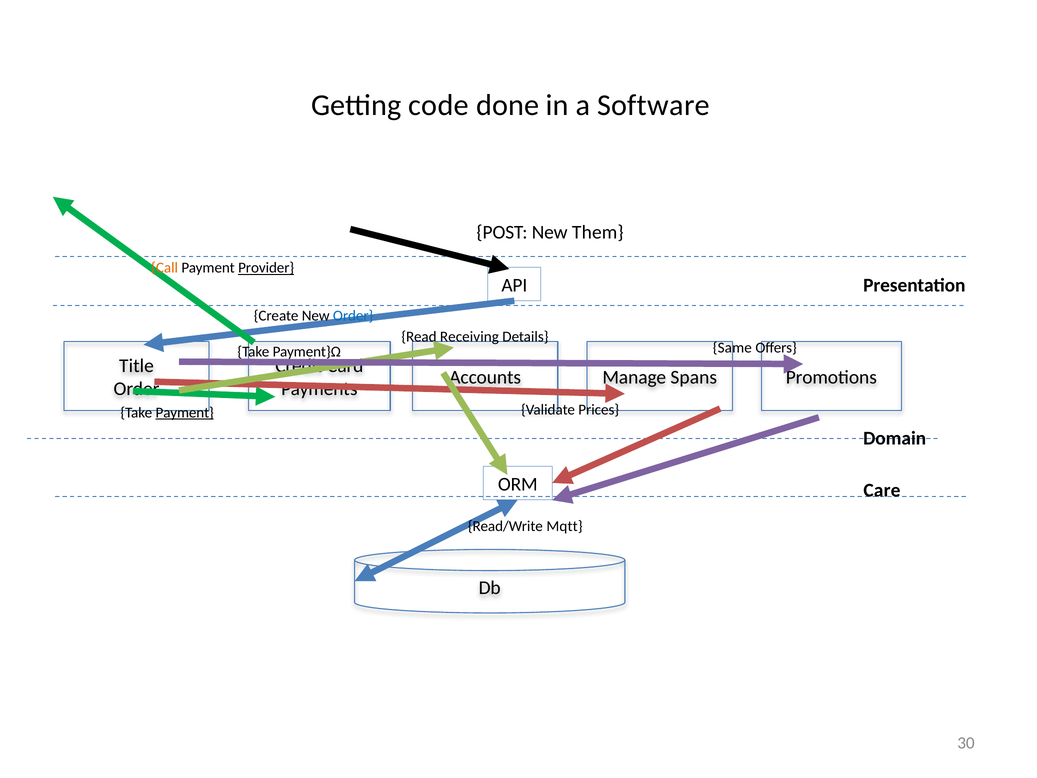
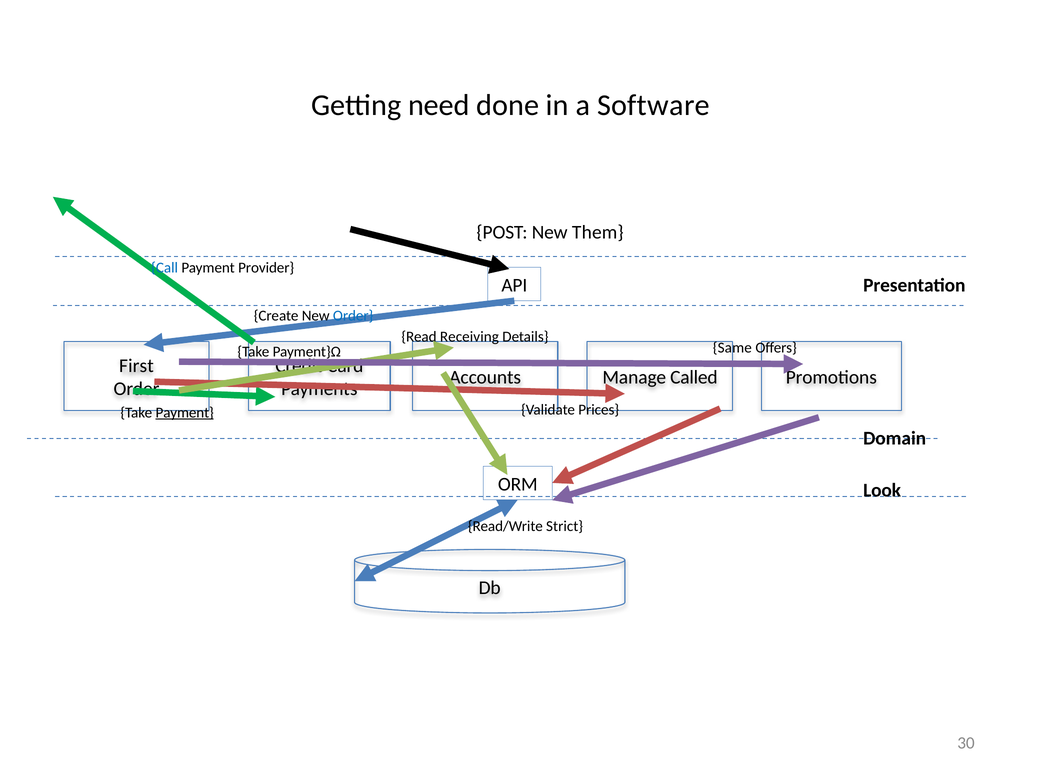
code: code -> need
Call colour: orange -> blue
Provider underline: present -> none
Title: Title -> First
Spans: Spans -> Called
Care: Care -> Look
Mqtt: Mqtt -> Strict
